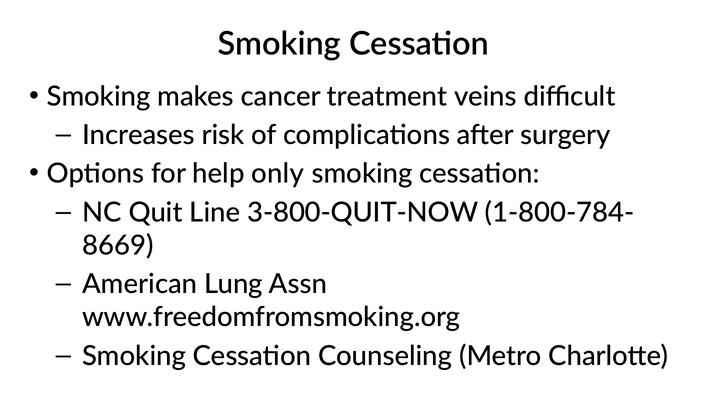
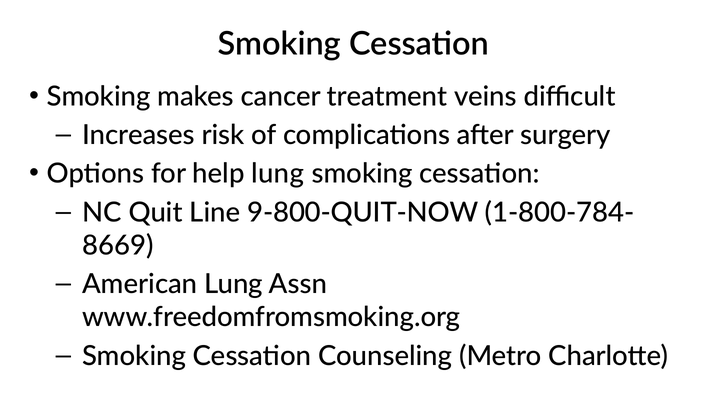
help only: only -> lung
3-800-QUIT-NOW: 3-800-QUIT-NOW -> 9-800-QUIT-NOW
